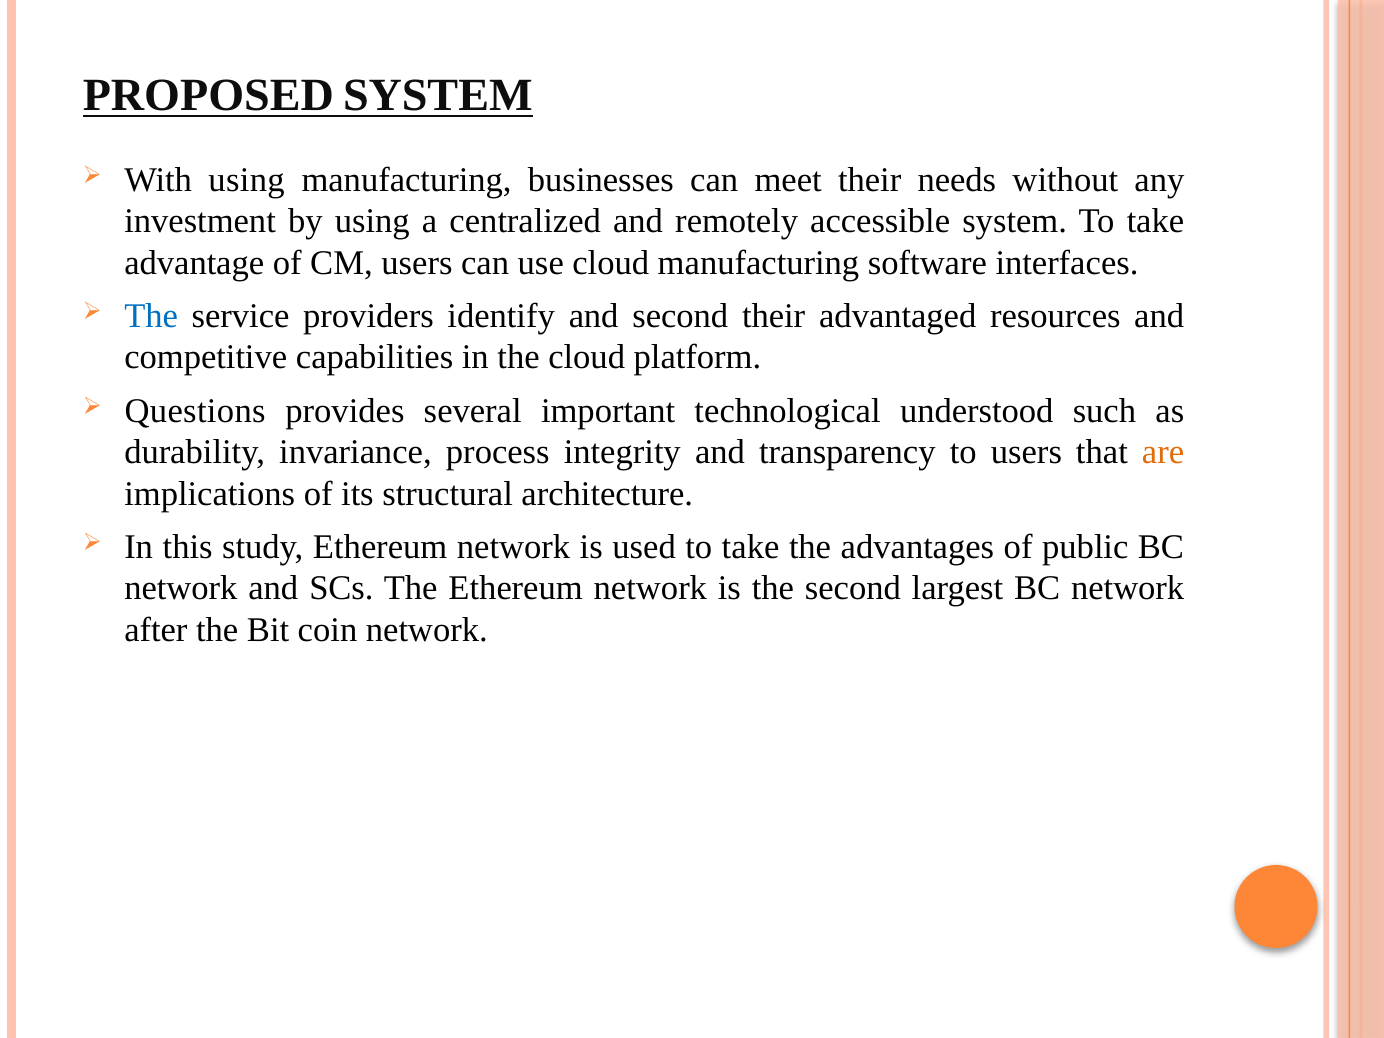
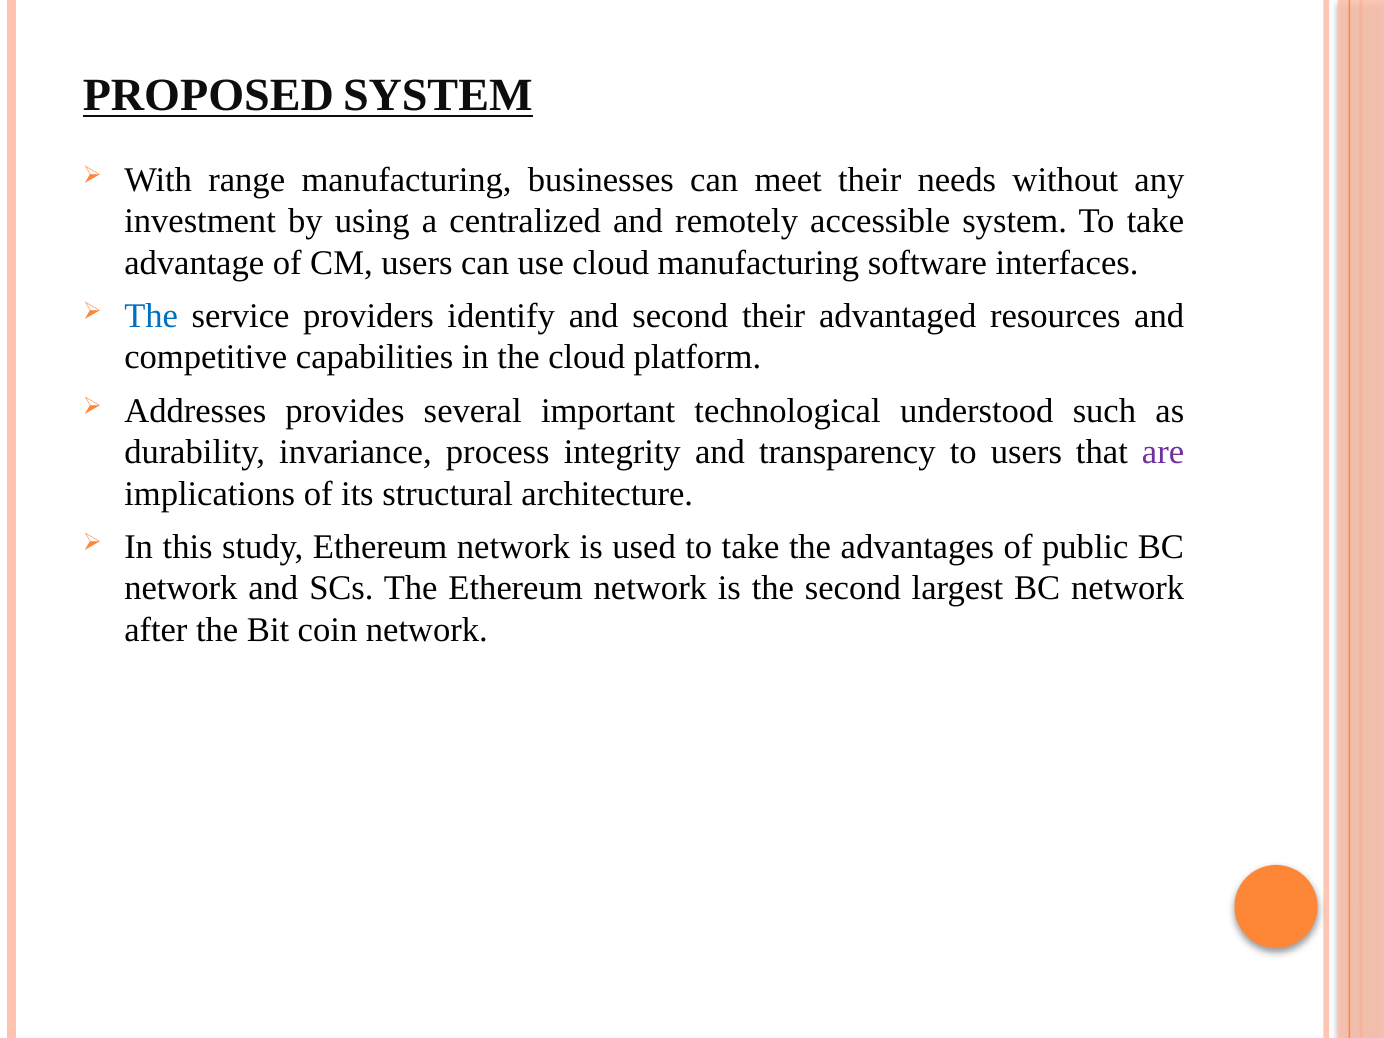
With using: using -> range
Questions: Questions -> Addresses
are colour: orange -> purple
